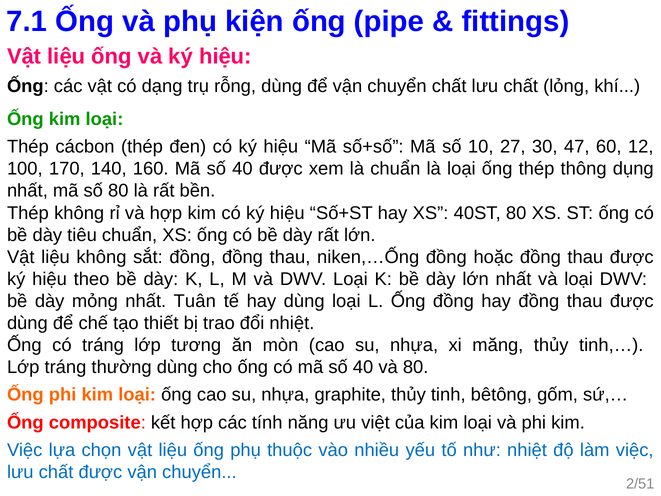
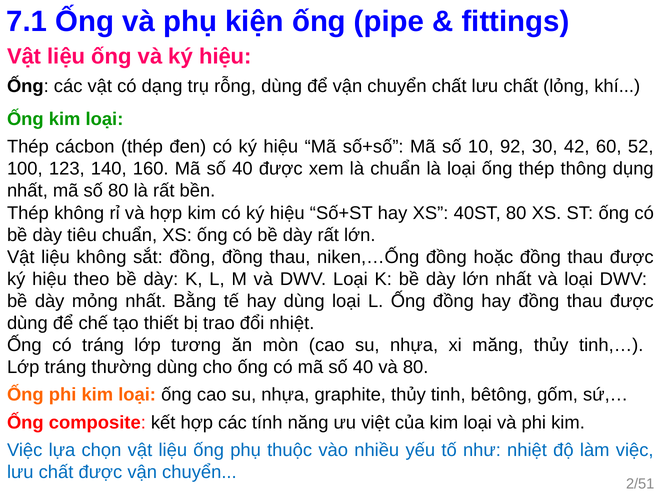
27: 27 -> 92
47: 47 -> 42
12: 12 -> 52
170: 170 -> 123
Tuân: Tuân -> Bằng
